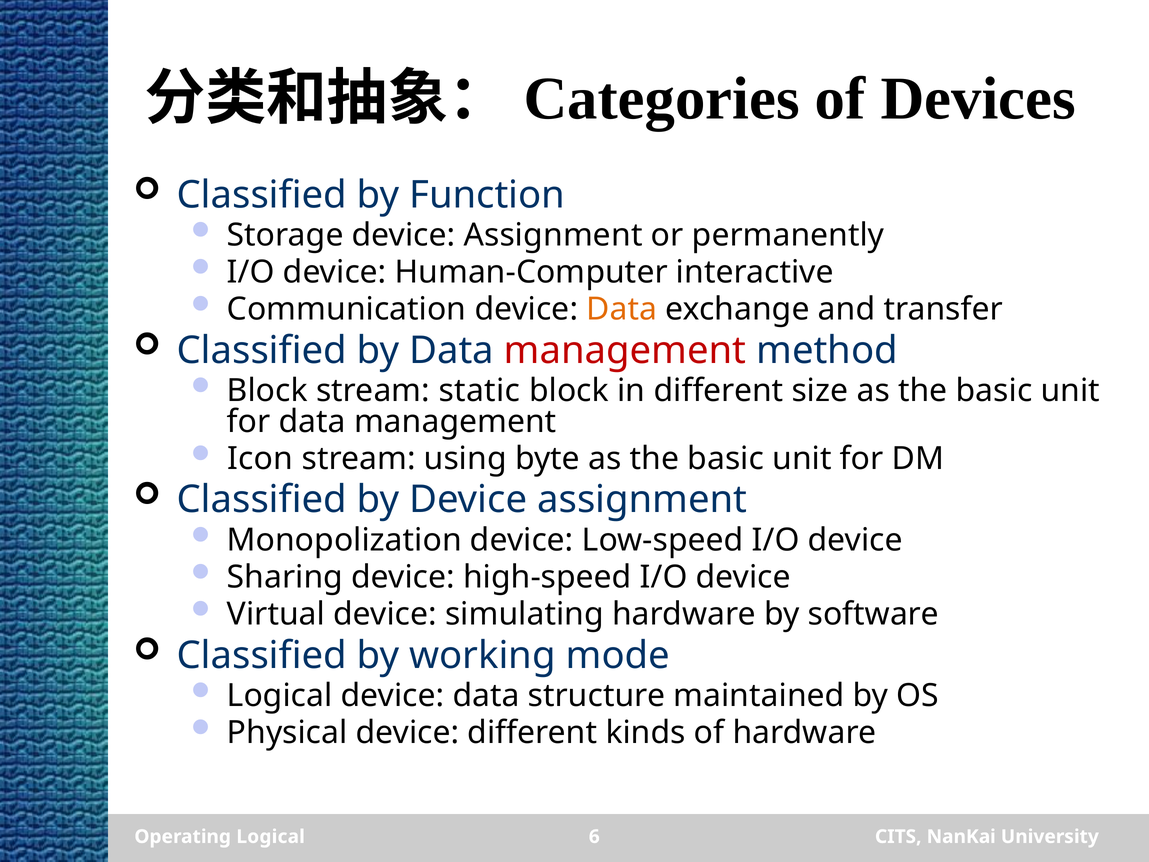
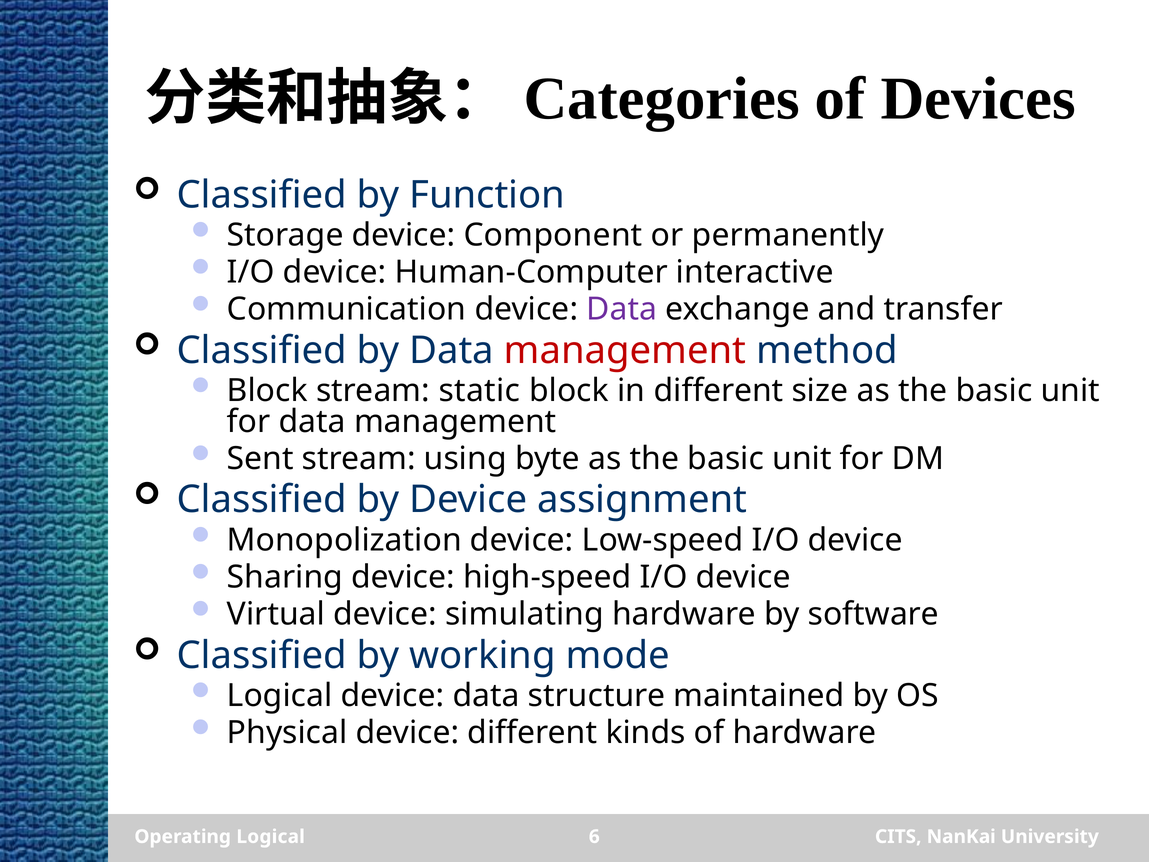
Storage device Assignment: Assignment -> Component
Data at (622, 309) colour: orange -> purple
Icon: Icon -> Sent
